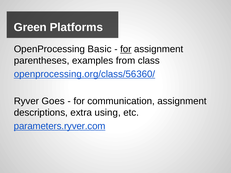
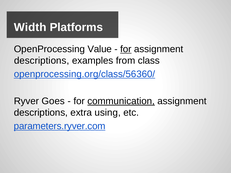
Green: Green -> Width
Basic: Basic -> Value
parentheses at (42, 61): parentheses -> descriptions
communication underline: none -> present
